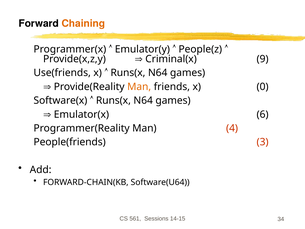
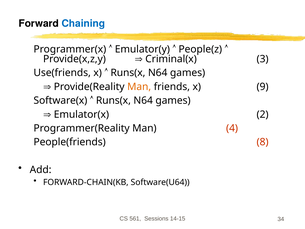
Chaining colour: orange -> blue
9: 9 -> 3
0: 0 -> 9
6: 6 -> 2
3: 3 -> 8
